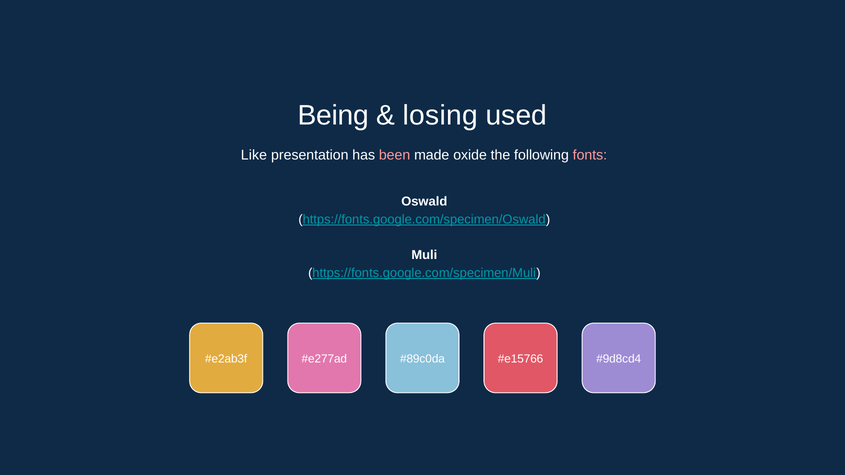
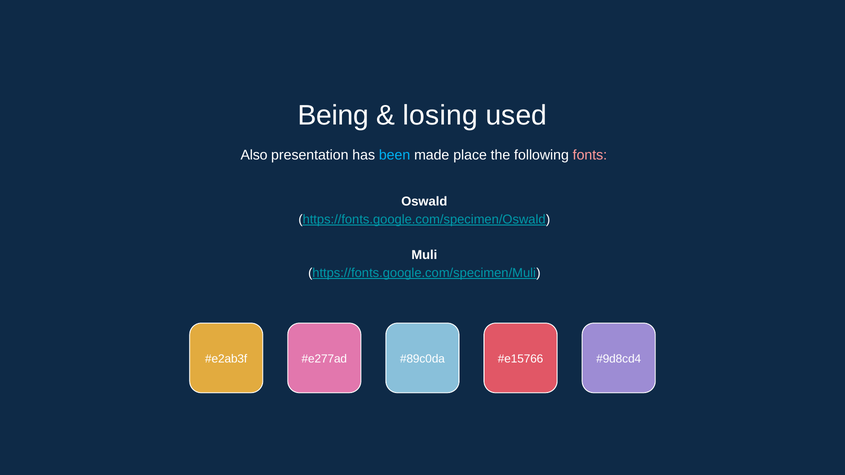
Like: Like -> Also
been colour: pink -> light blue
oxide: oxide -> place
